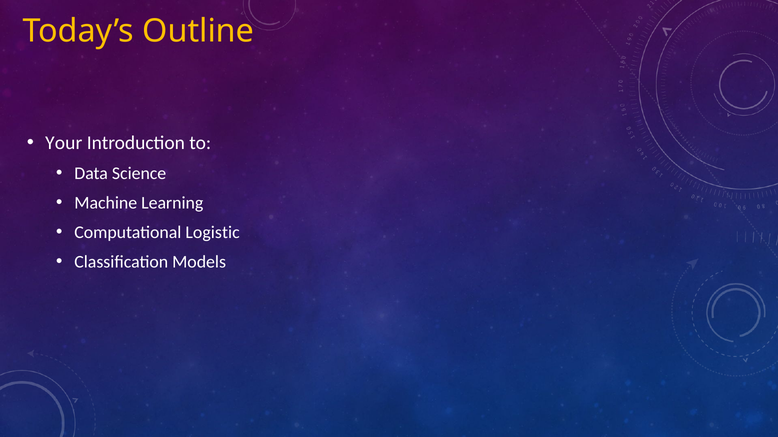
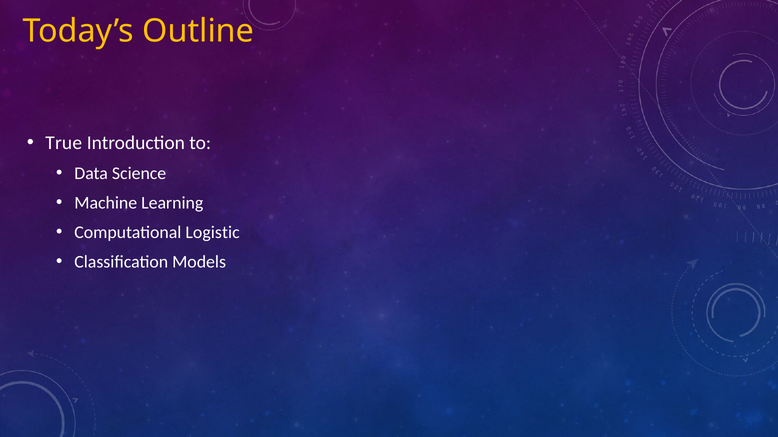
Your: Your -> True
